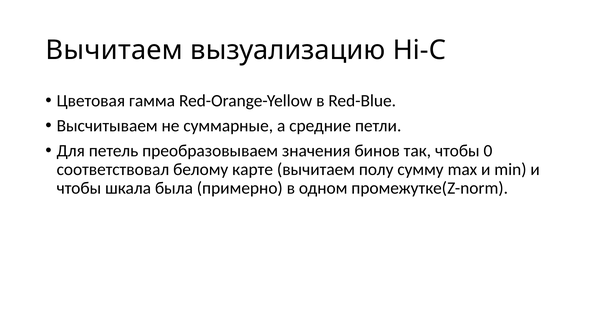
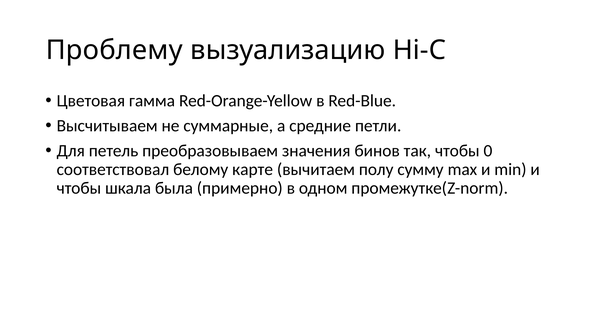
Вычитаем at (114, 50): Вычитаем -> Проблему
